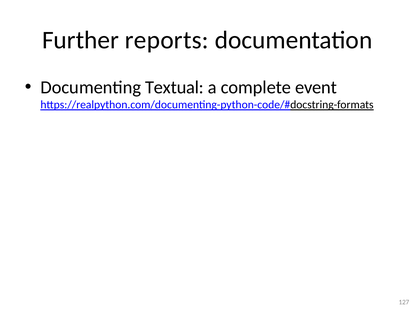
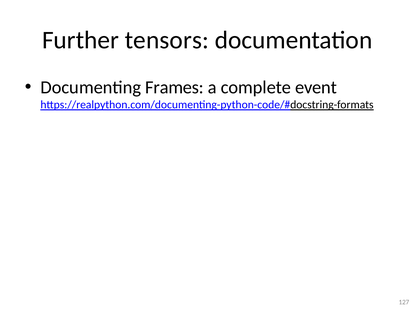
reports: reports -> tensors
Textual: Textual -> Frames
